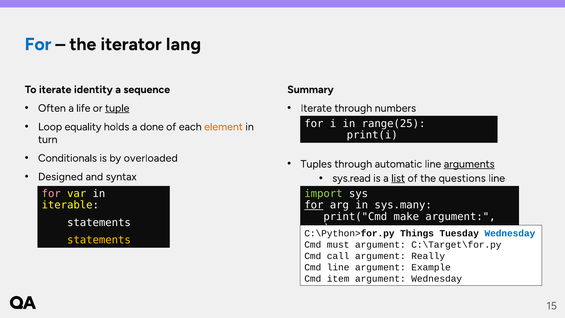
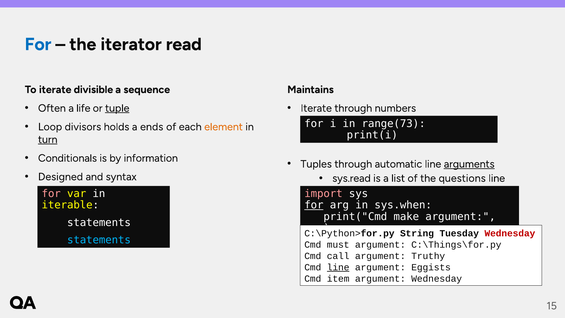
lang: lang -> read
identity: identity -> divisible
Summary: Summary -> Maintains
range(25: range(25 -> range(73
equality: equality -> divisors
done: done -> ends
turn underline: none -> present
overloaded: overloaded -> information
list underline: present -> none
import colour: light green -> pink
sys.many: sys.many -> sys.when
Things: Things -> String
Wednesday at (510, 233) colour: blue -> red
statements at (99, 240) colour: yellow -> light blue
C:\Target\for.py: C:\Target\for.py -> C:\Things\for.py
Really: Really -> Truthy
line at (338, 267) underline: none -> present
Example: Example -> Eggists
